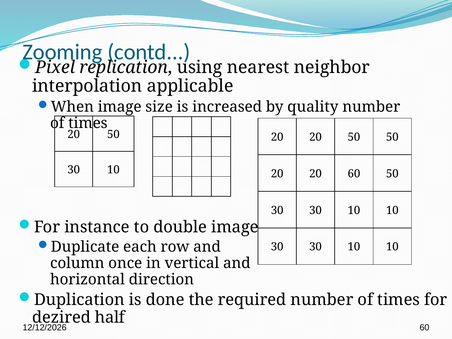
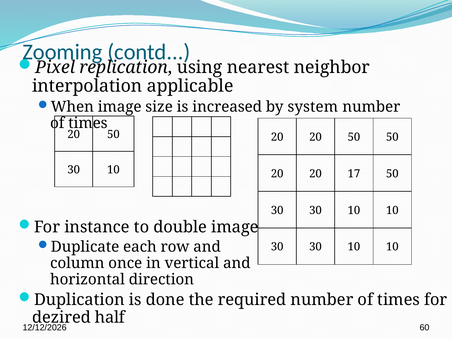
quality: quality -> system
20 60: 60 -> 17
